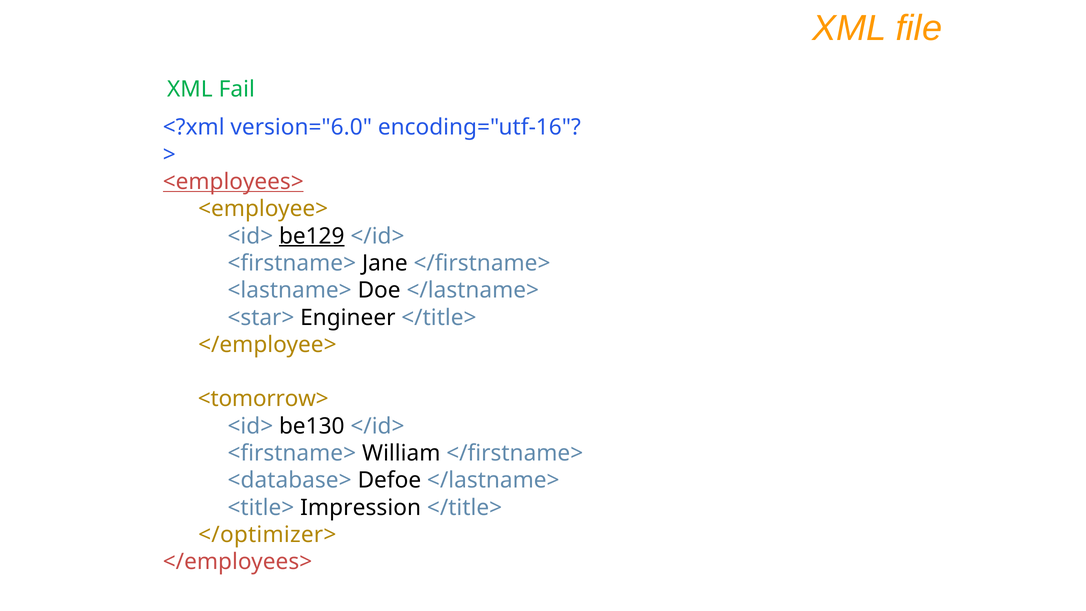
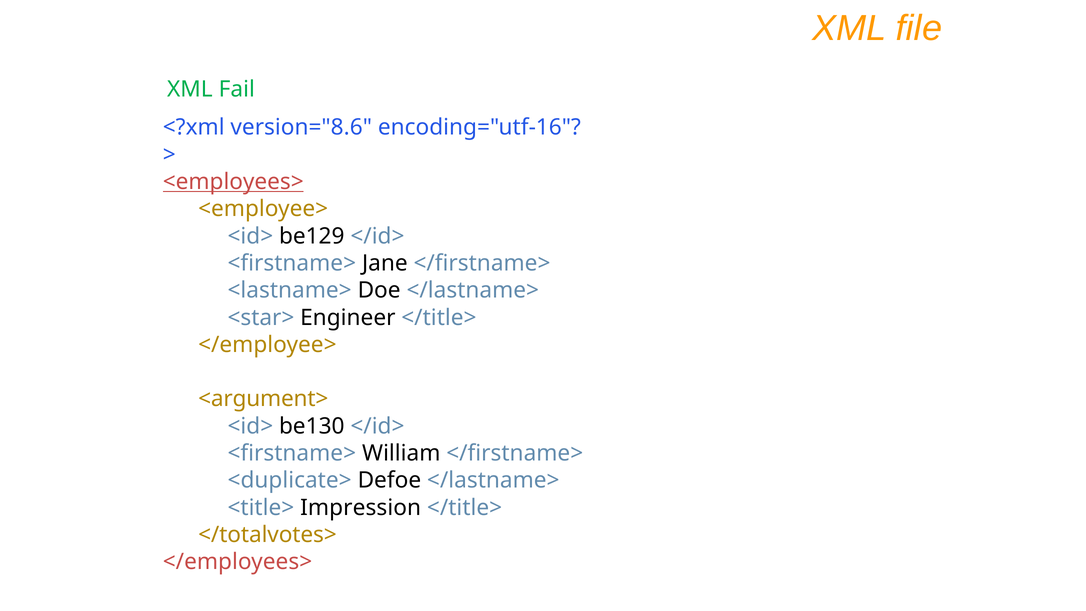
version="6.0: version="6.0 -> version="8.6
be129 underline: present -> none
<tomorrow>: <tomorrow> -> <argument>
<database>: <database> -> <duplicate>
</optimizer>: </optimizer> -> </totalvotes>
